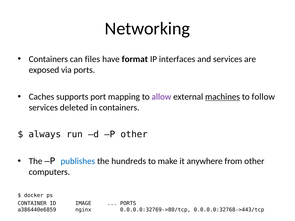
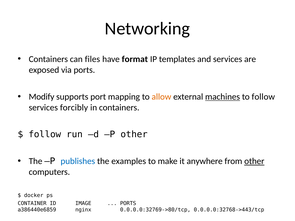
interfaces: interfaces -> templates
Caches: Caches -> Modify
allow colour: purple -> orange
deleted: deleted -> forcibly
always at (45, 135): always -> follow
hundreds: hundreds -> examples
other at (254, 161) underline: none -> present
